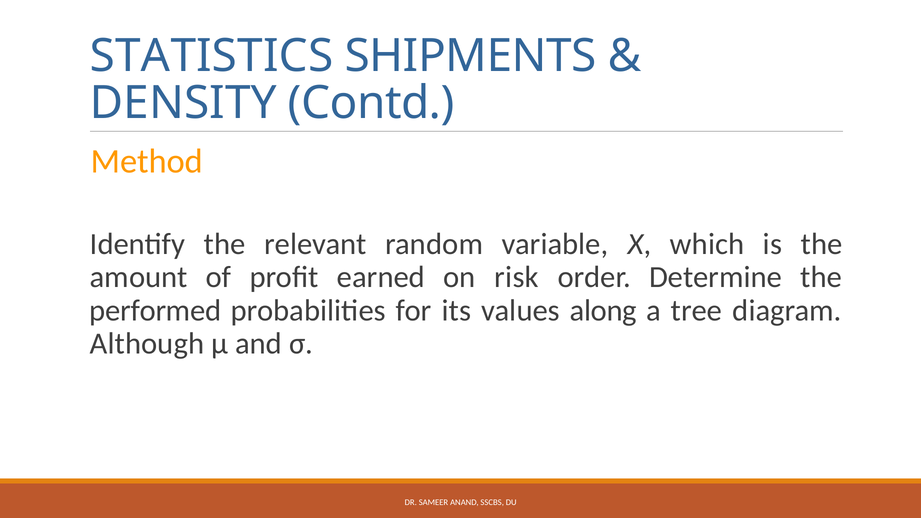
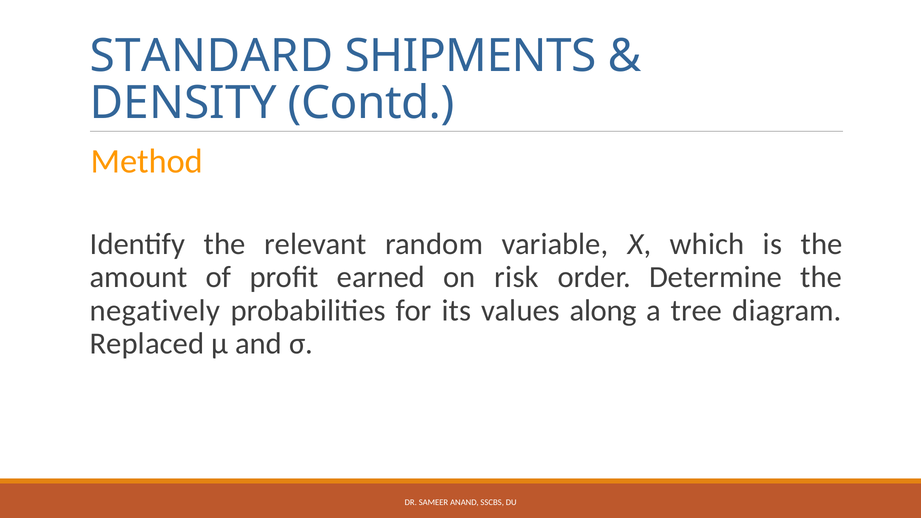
STATISTICS: STATISTICS -> STANDARD
performed: performed -> negatively
Although: Although -> Replaced
